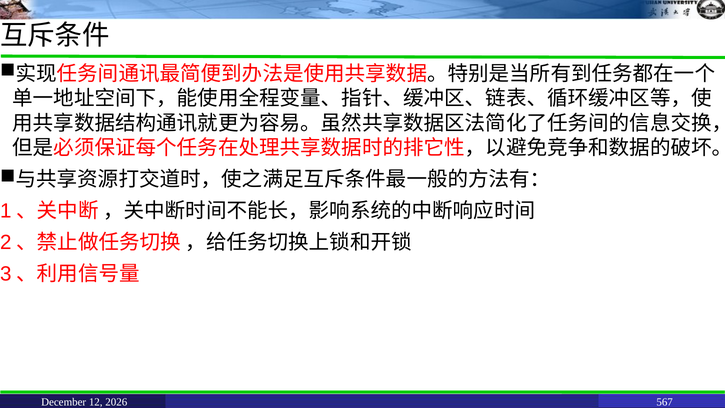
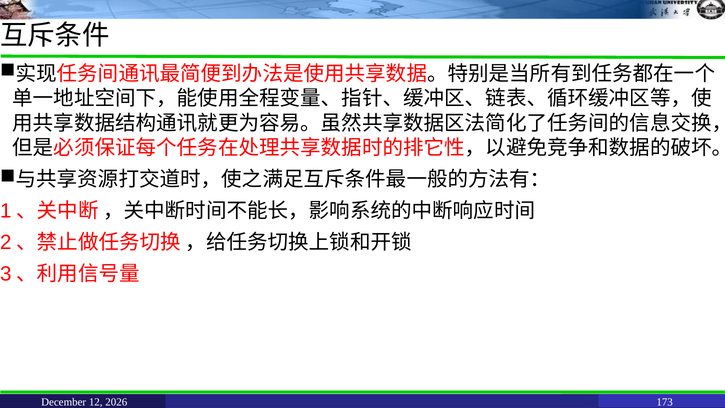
567: 567 -> 173
